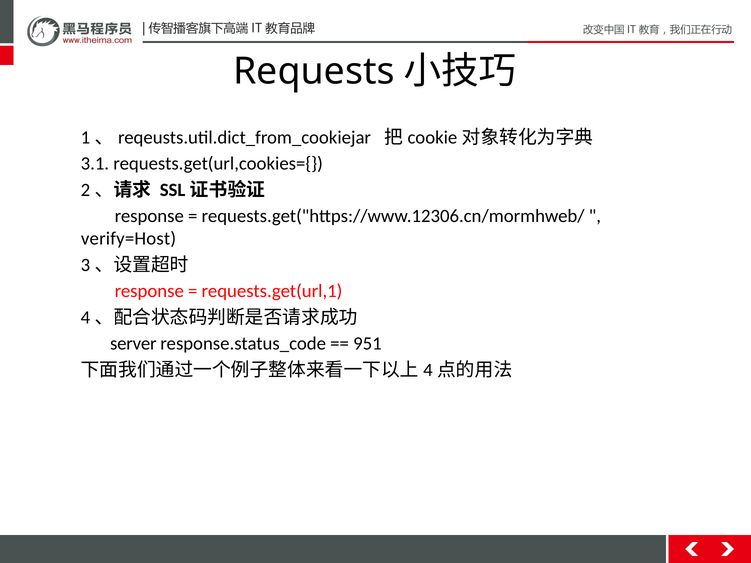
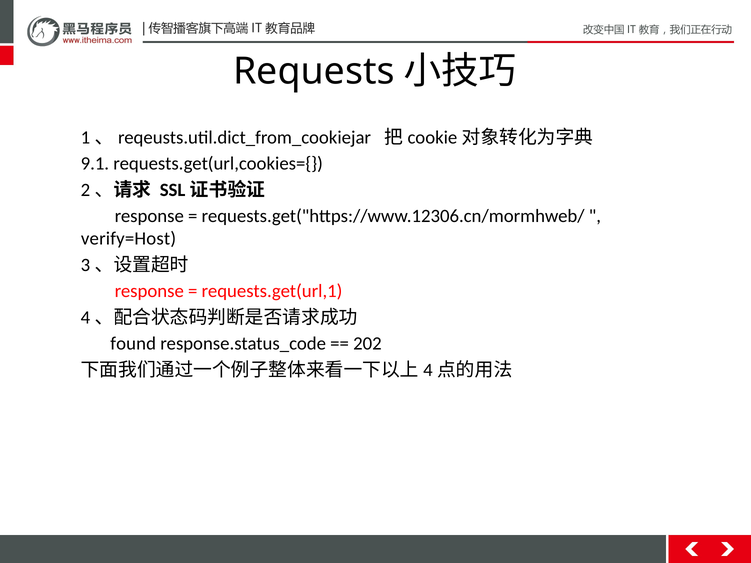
3.1: 3.1 -> 9.1
server: server -> found
951: 951 -> 202
